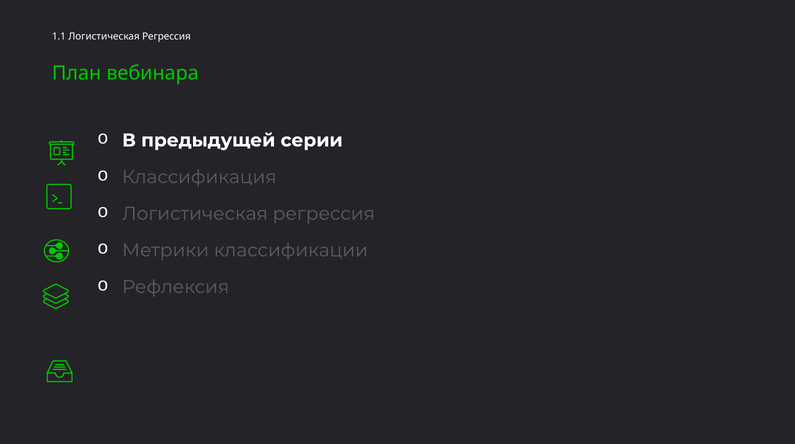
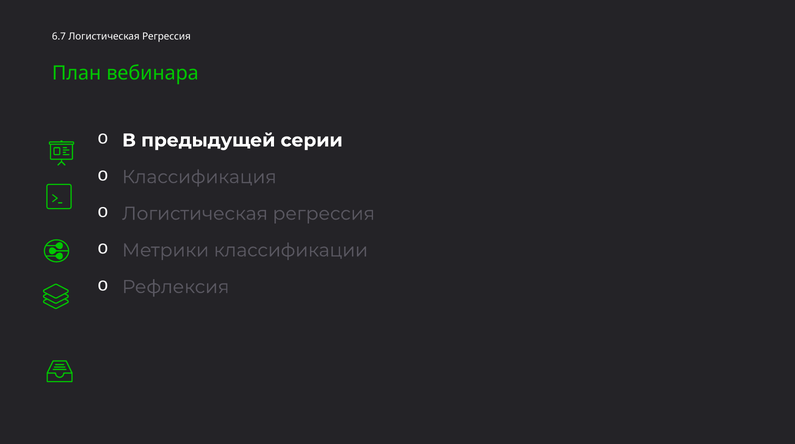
1.1: 1.1 -> 6.7
